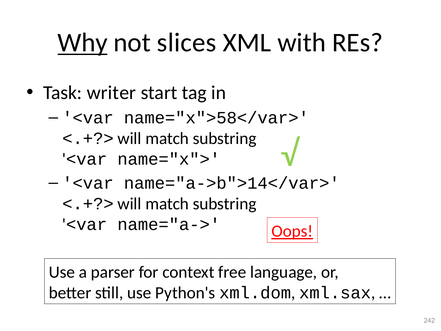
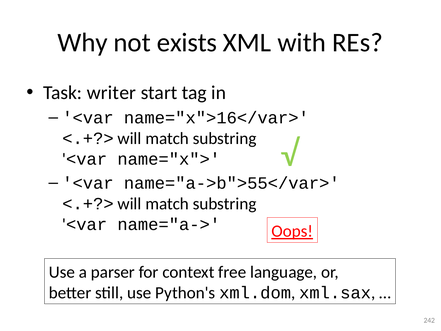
Why underline: present -> none
slices: slices -> exists
name="x">58</var>: name="x">58</var> -> name="x">16</var>
name="a->b">14</var>: name="a->b">14</var> -> name="a->b">55</var>
